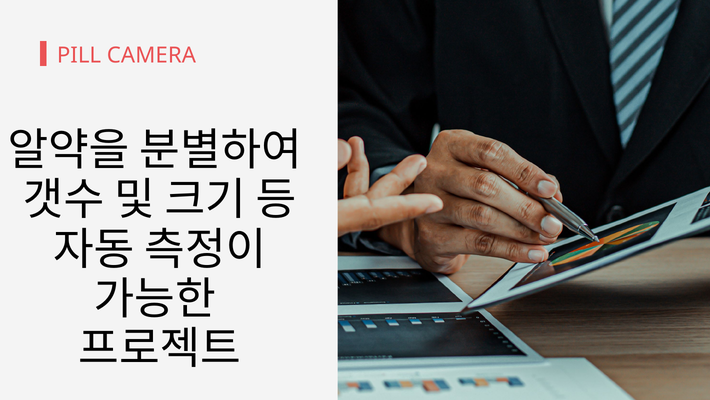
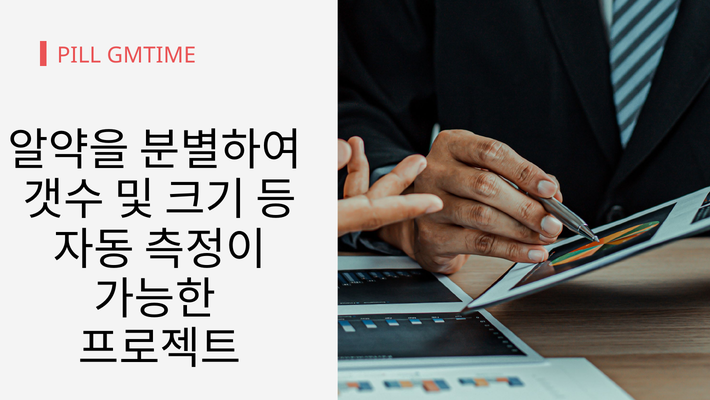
CAMERA: CAMERA -> GMTIME
